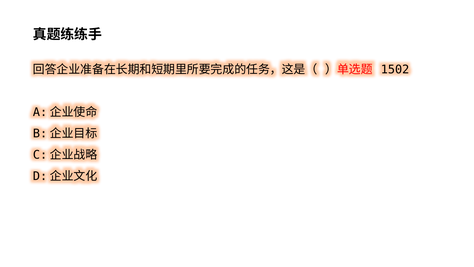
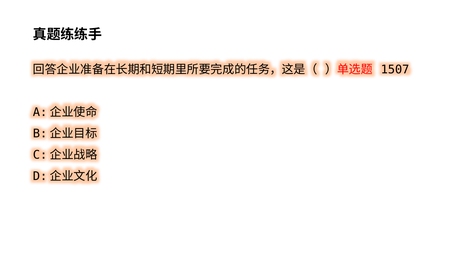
1502: 1502 -> 1507
